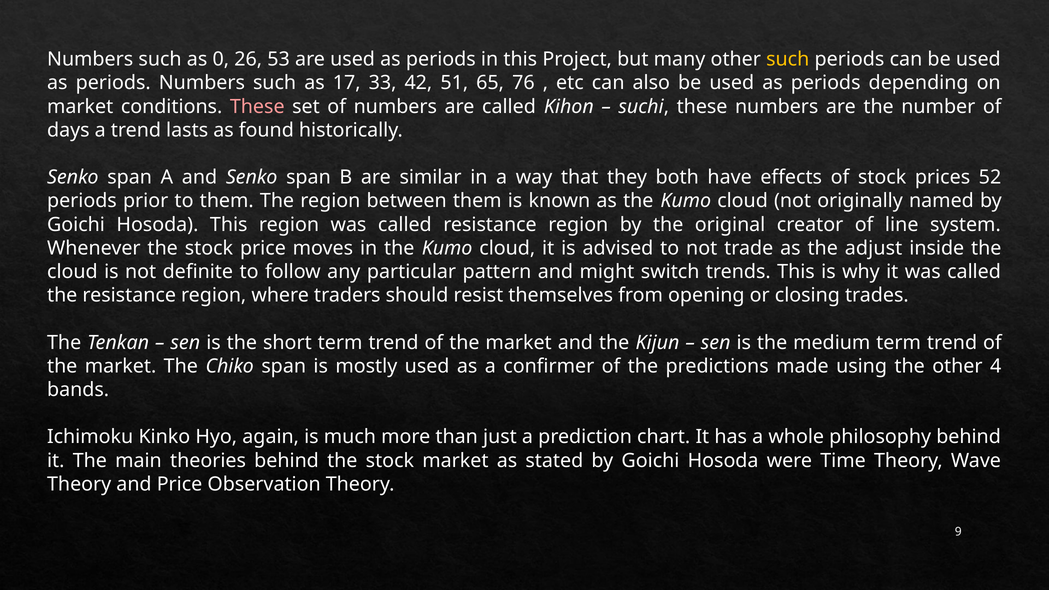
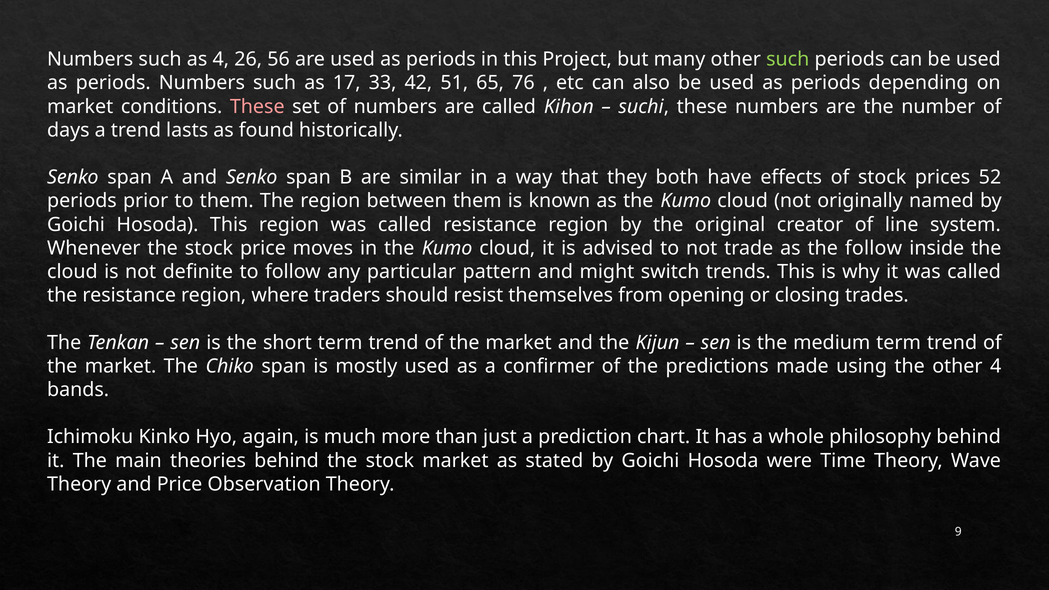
as 0: 0 -> 4
53: 53 -> 56
such at (788, 59) colour: yellow -> light green
the adjust: adjust -> follow
